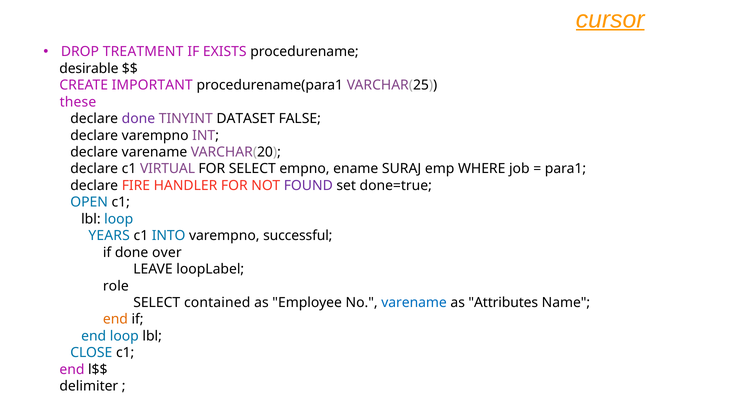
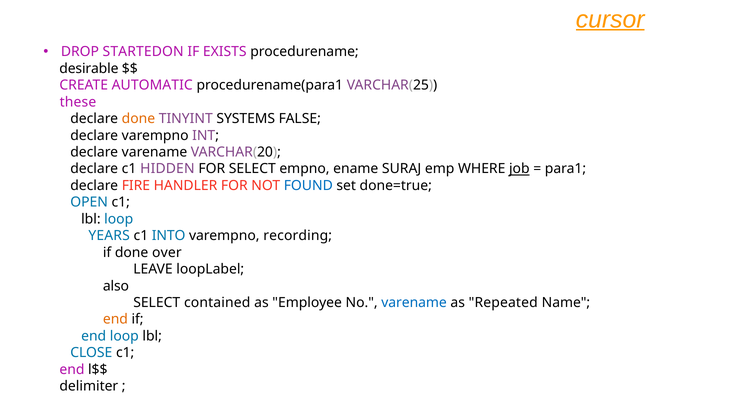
TREATMENT: TREATMENT -> STARTEDON
IMPORTANT: IMPORTANT -> AUTOMATIC
done at (138, 119) colour: purple -> orange
DATASET: DATASET -> SYSTEMS
VIRTUAL: VIRTUAL -> HIDDEN
job underline: none -> present
FOUND colour: purple -> blue
successful: successful -> recording
role: role -> also
Attributes: Attributes -> Repeated
